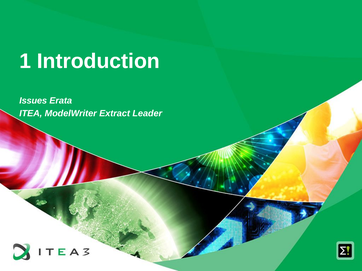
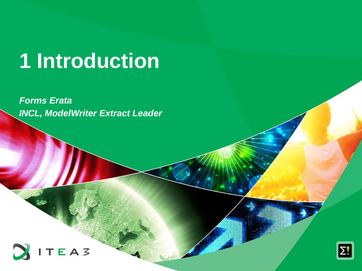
Issues: Issues -> Forms
ITEA: ITEA -> INCL
